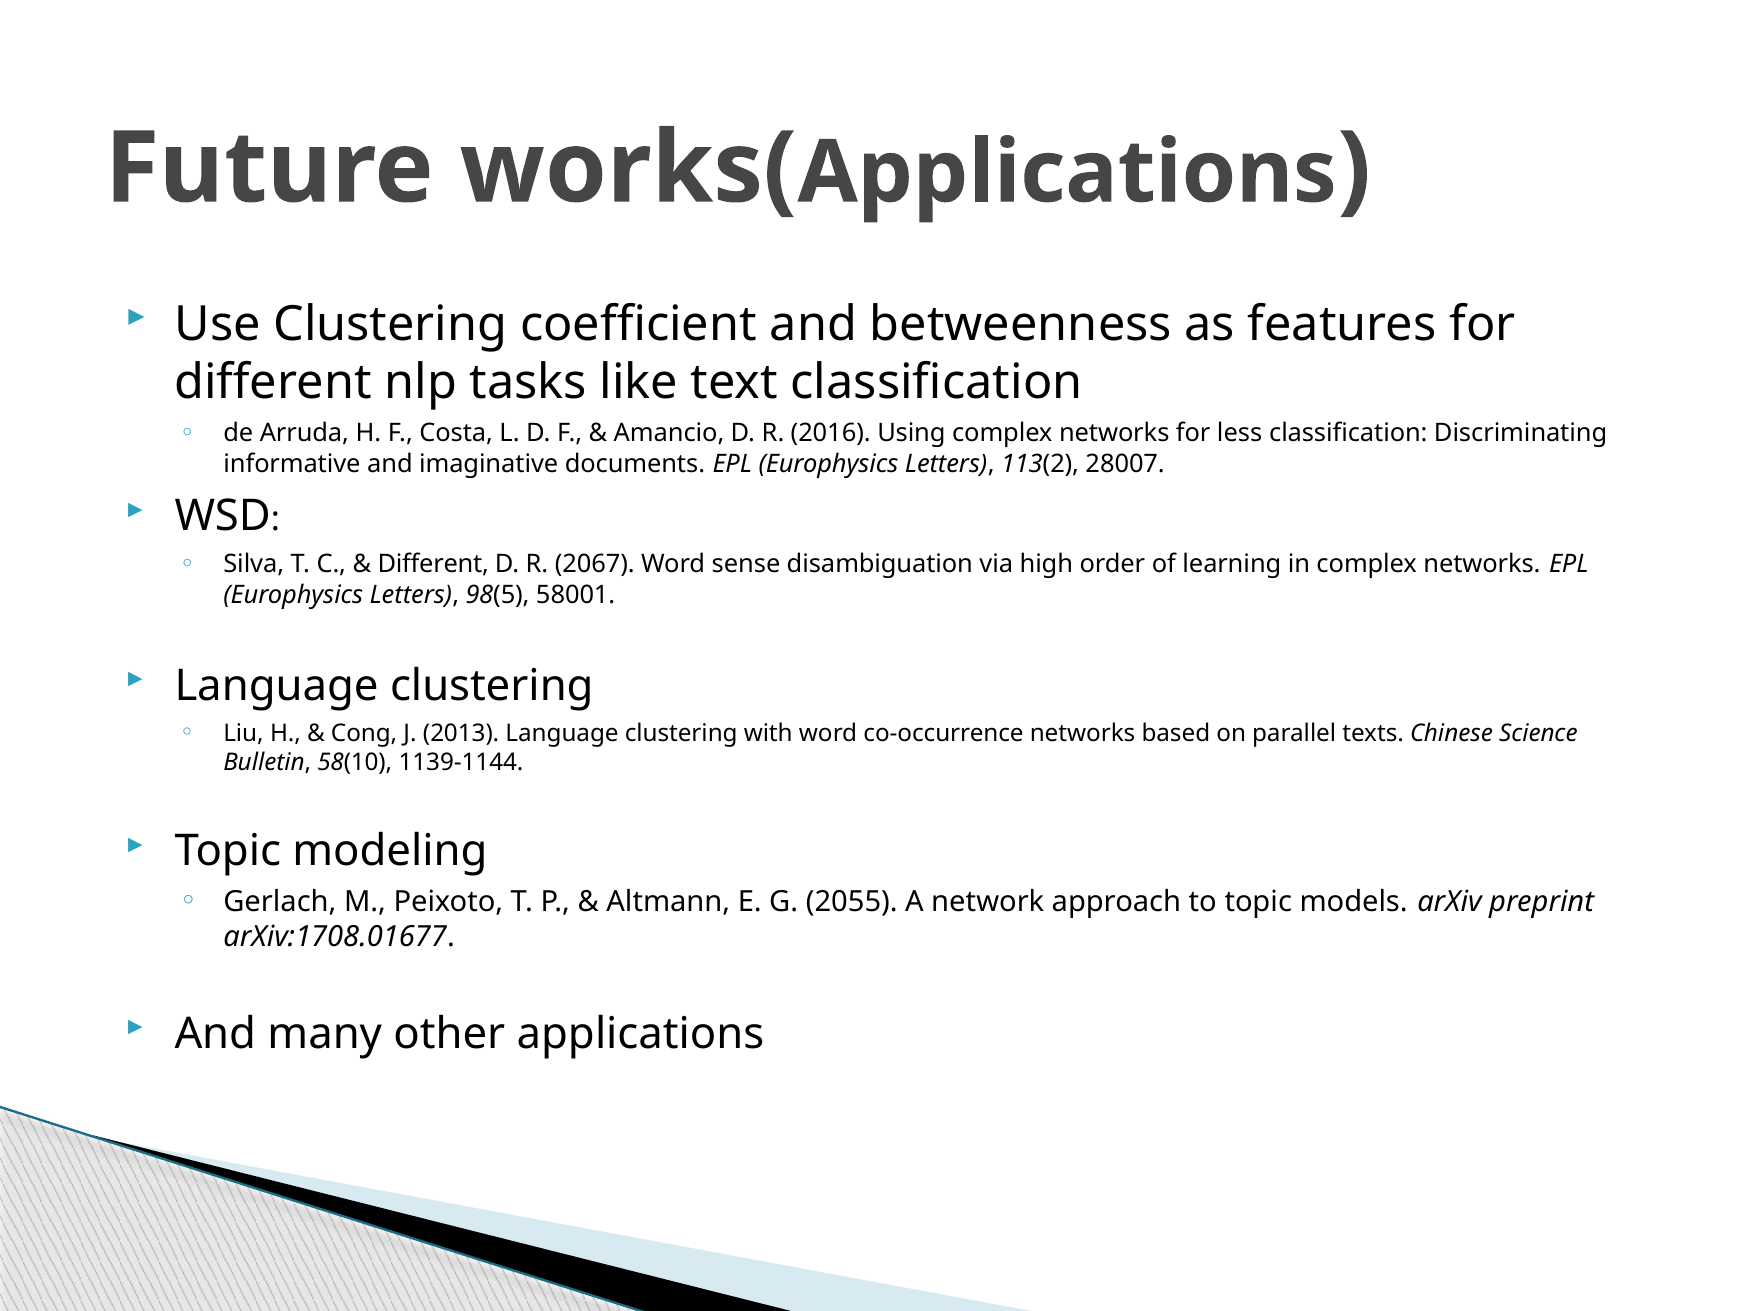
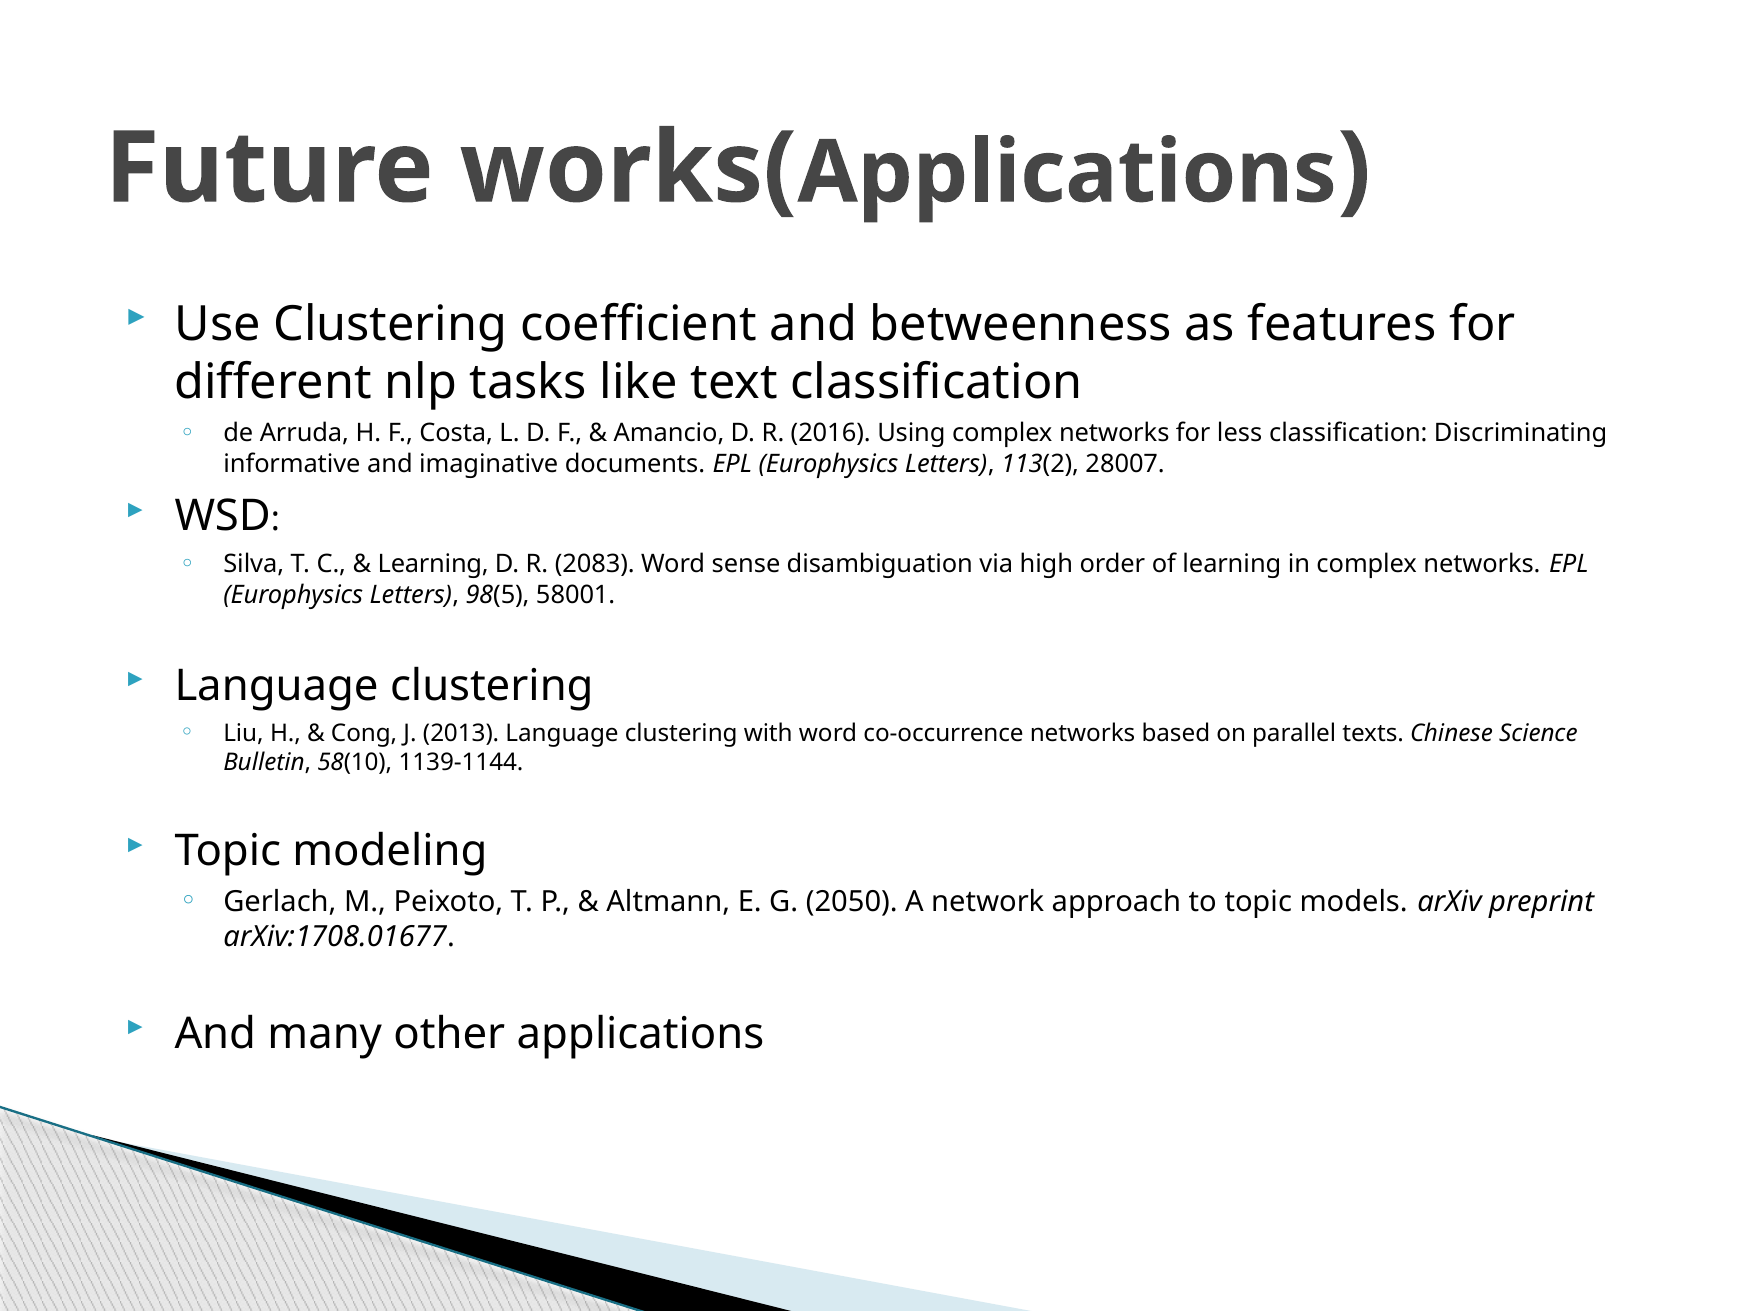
Different at (433, 564): Different -> Learning
2067: 2067 -> 2083
2055: 2055 -> 2050
